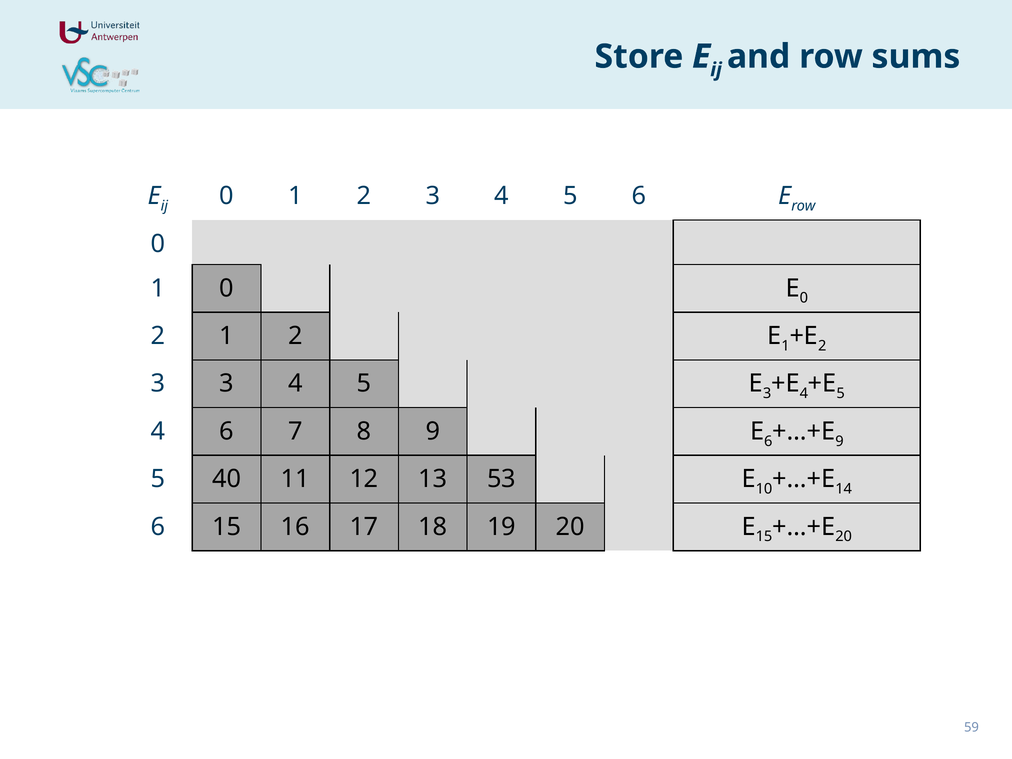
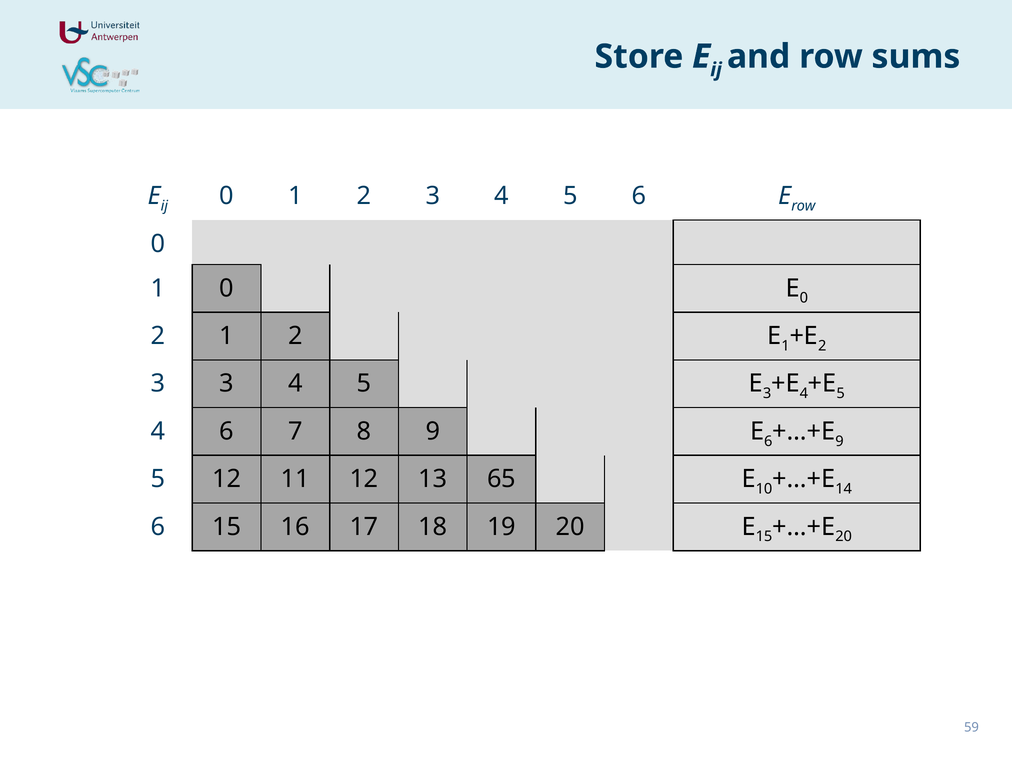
5 40: 40 -> 12
53: 53 -> 65
